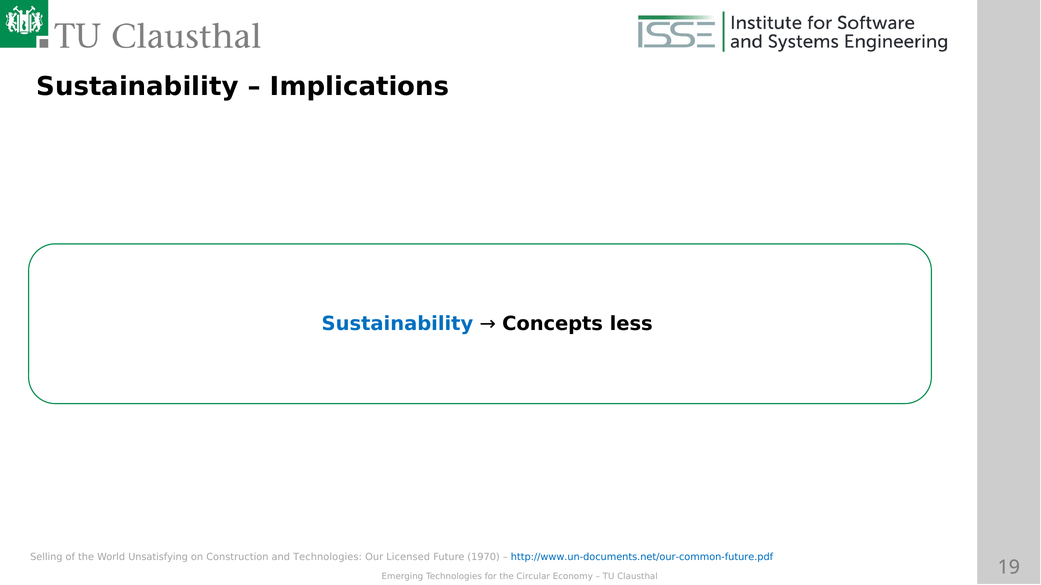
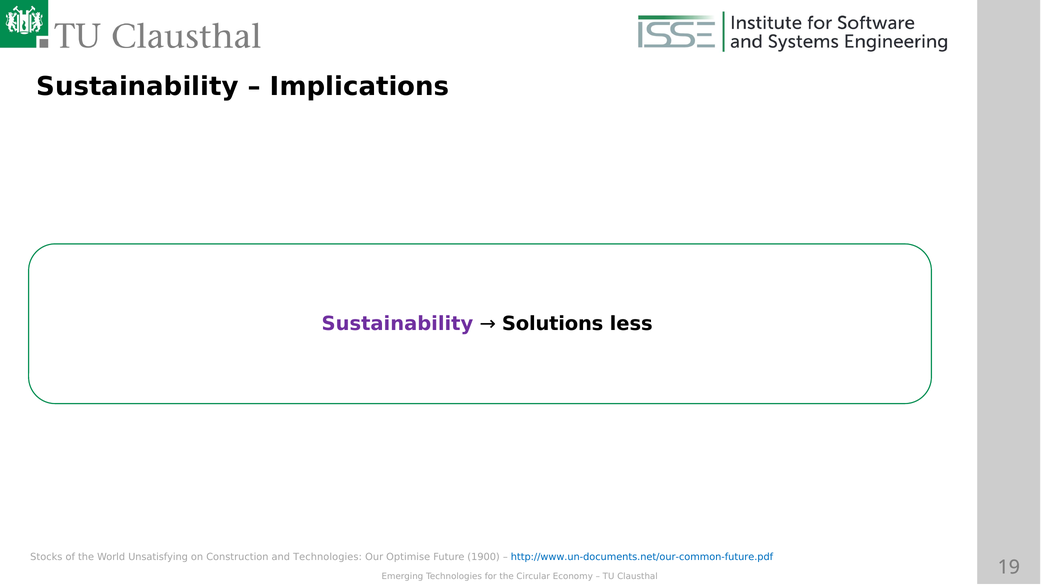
Sustainability at (397, 324) colour: blue -> purple
Concepts: Concepts -> Solutions
Selling: Selling -> Stocks
Licensed: Licensed -> Optimise
1970: 1970 -> 1900
